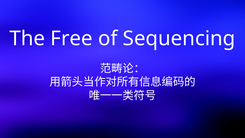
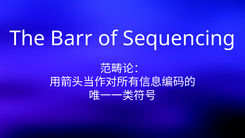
Free: Free -> Barr
